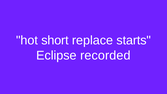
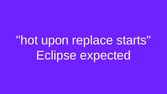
short: short -> upon
recorded: recorded -> expected
